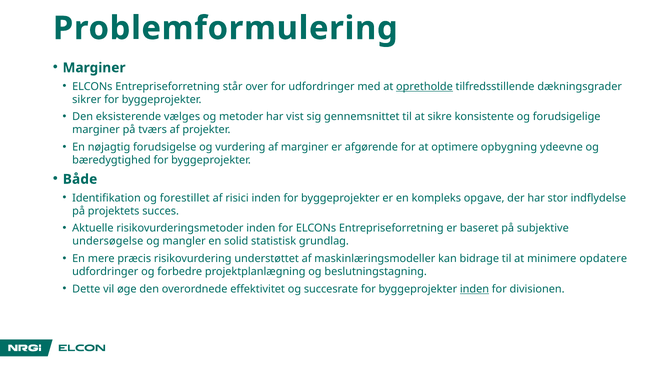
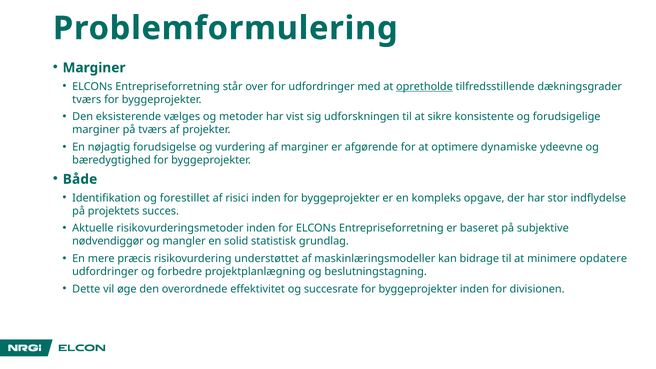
sikrer at (87, 100): sikrer -> tværs
gennemsnittet: gennemsnittet -> udforskningen
opbygning: opbygning -> dynamiske
undersøgelse: undersøgelse -> nødvendiggør
inden at (475, 289) underline: present -> none
